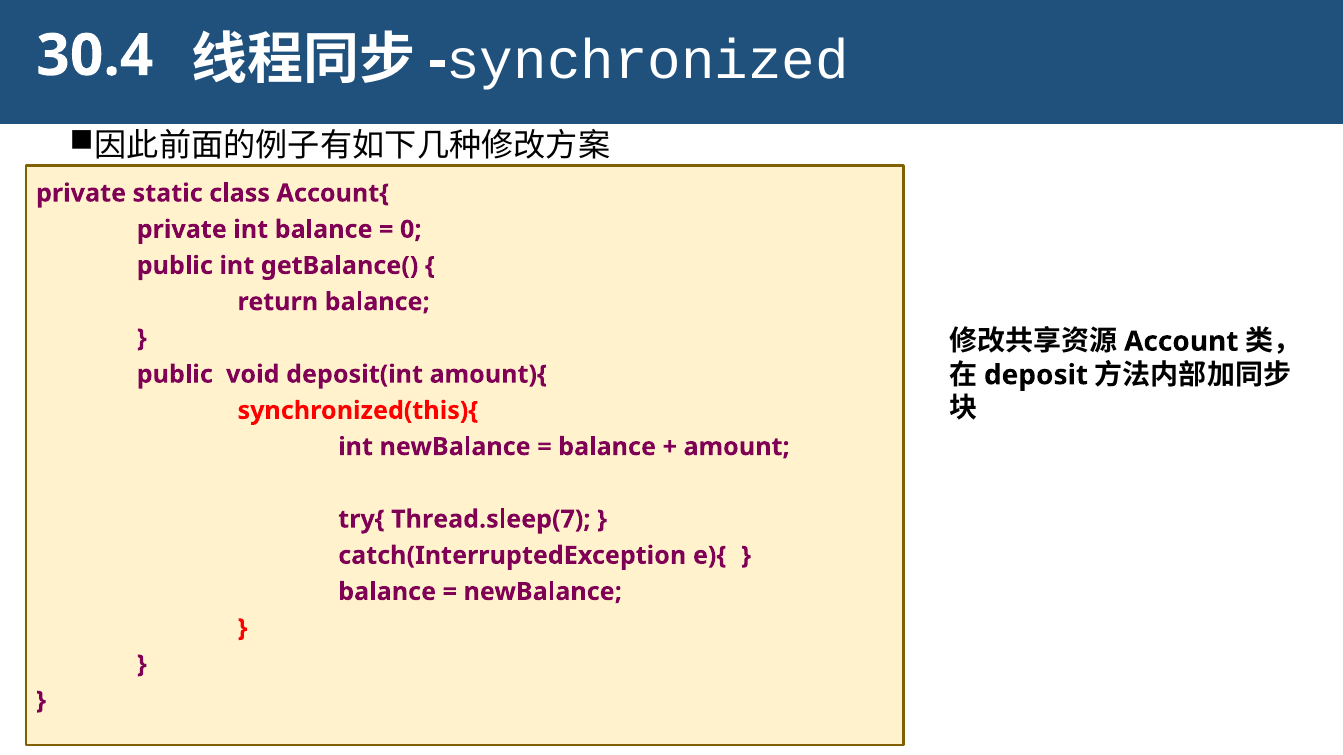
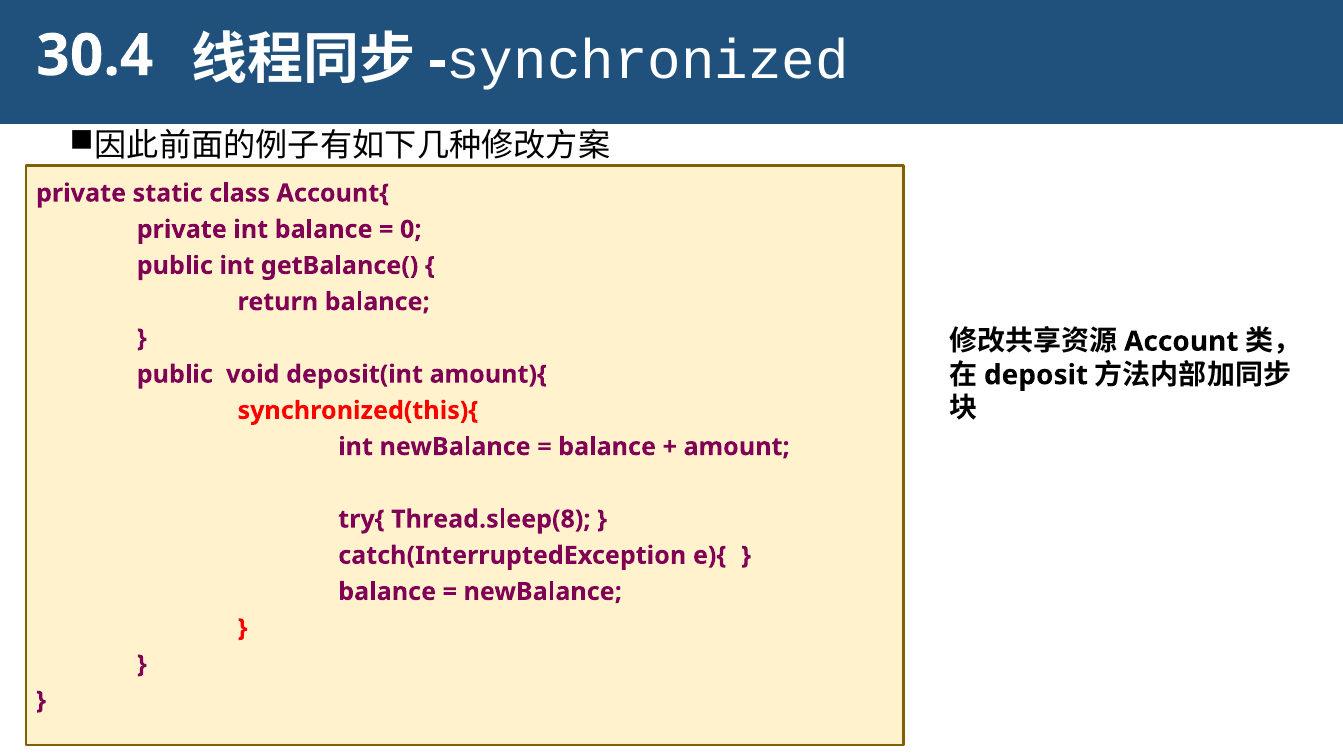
Thread.sleep(7: Thread.sleep(7 -> Thread.sleep(8
